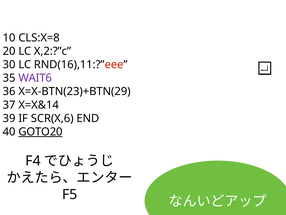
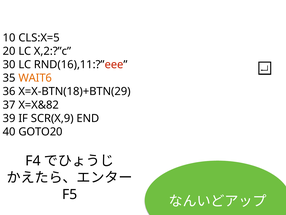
CLS:X=8: CLS:X=8 -> CLS:X=5
WAIT6 colour: purple -> orange
X=X-BTN(23)+BTN(29: X=X-BTN(23)+BTN(29 -> X=X-BTN(18)+BTN(29
X=X&14: X=X&14 -> X=X&82
SCR(X,6: SCR(X,6 -> SCR(X,9
GOTO20 underline: present -> none
